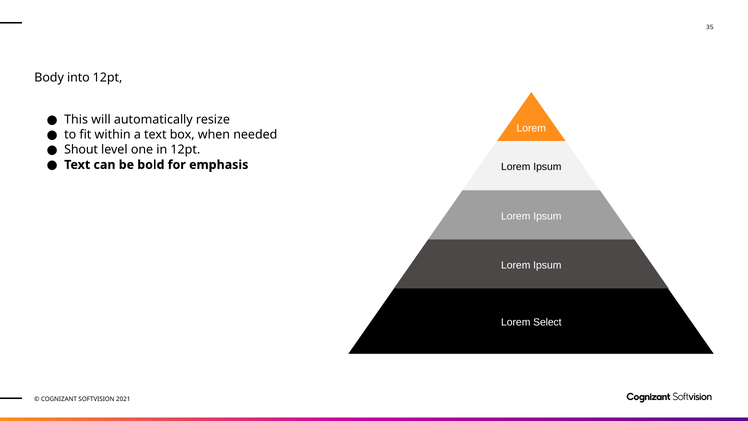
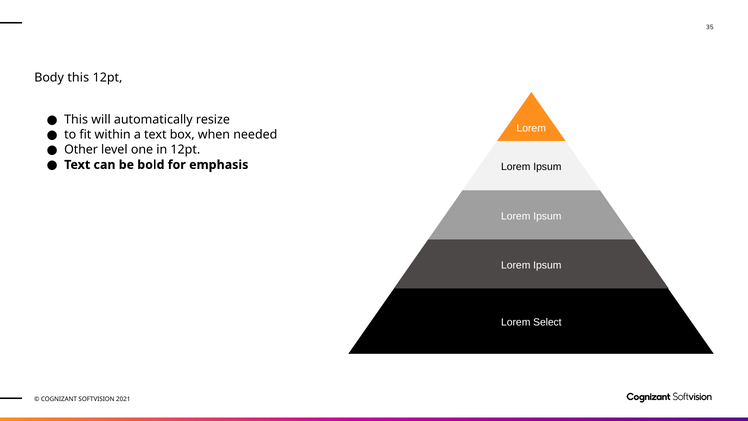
Body into: into -> this
Shout: Shout -> Other
